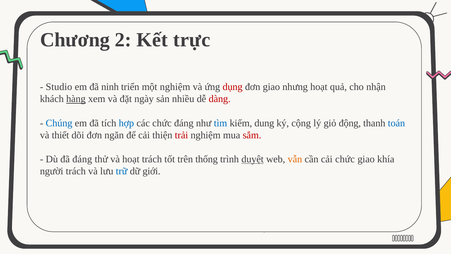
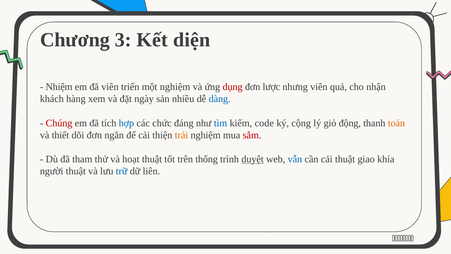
2: 2 -> 3
trực: trực -> diện
Studio: Studio -> Nhiệm
đã ninh: ninh -> viên
đơn giao: giao -> lược
nhưng hoạt: hoạt -> viên
hàng underline: present -> none
dàng colour: red -> blue
Chúng colour: blue -> red
dung: dung -> code
toán colour: blue -> orange
trải colour: red -> orange
đã đáng: đáng -> tham
hoạt trách: trách -> thuật
vẫn colour: orange -> blue
cải chức: chức -> thuật
người trách: trách -> thuật
giới: giới -> liên
